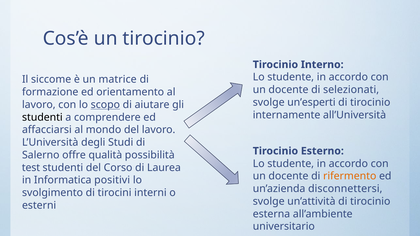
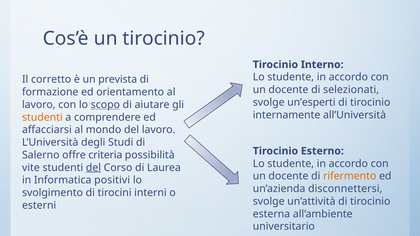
siccome: siccome -> corretto
matrice: matrice -> prevista
studenti at (42, 117) colour: black -> orange
qualità: qualità -> criteria
test: test -> vite
del at (93, 168) underline: none -> present
